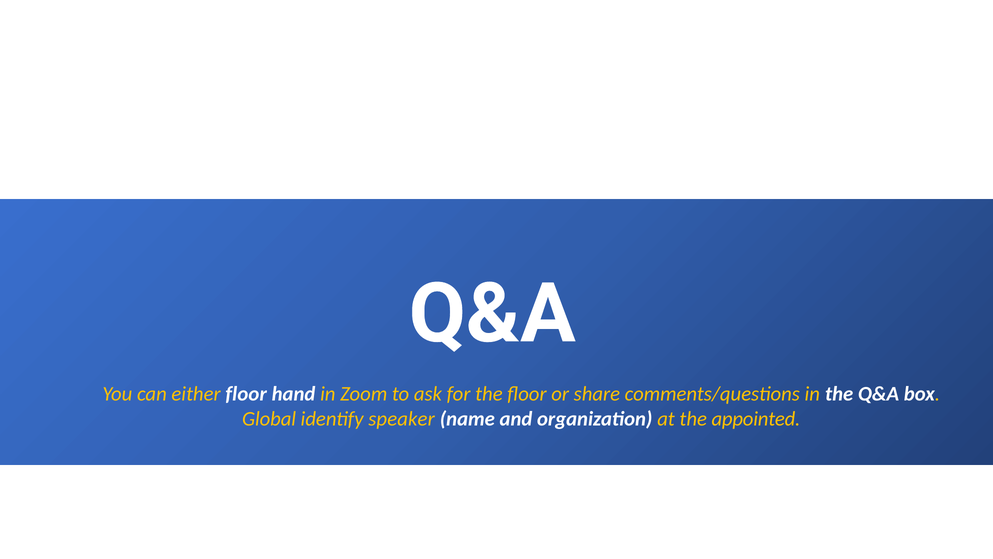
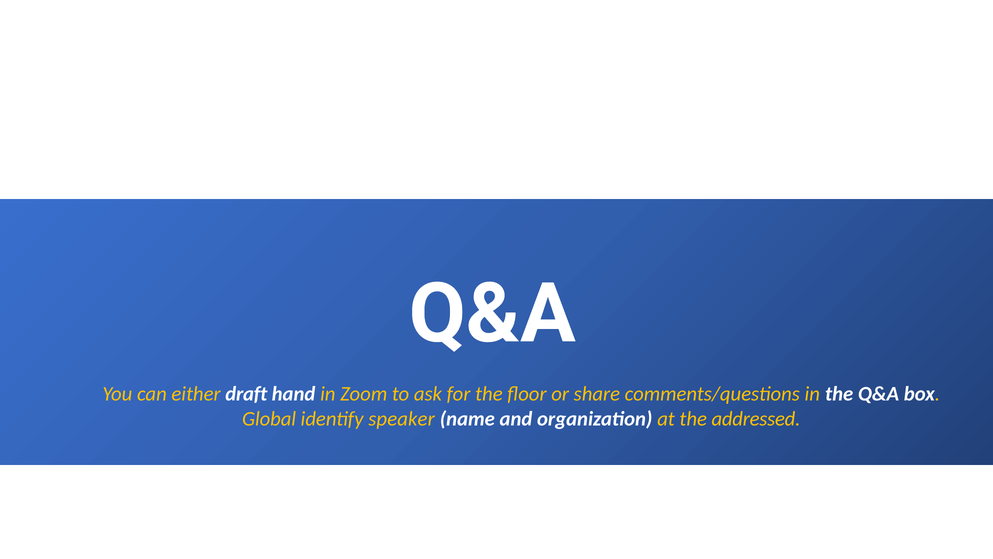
either floor: floor -> draft
appointed: appointed -> addressed
